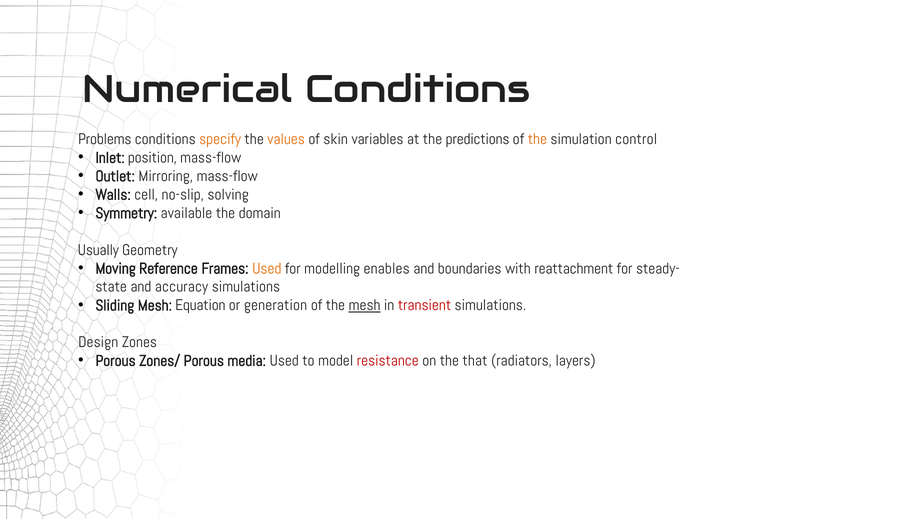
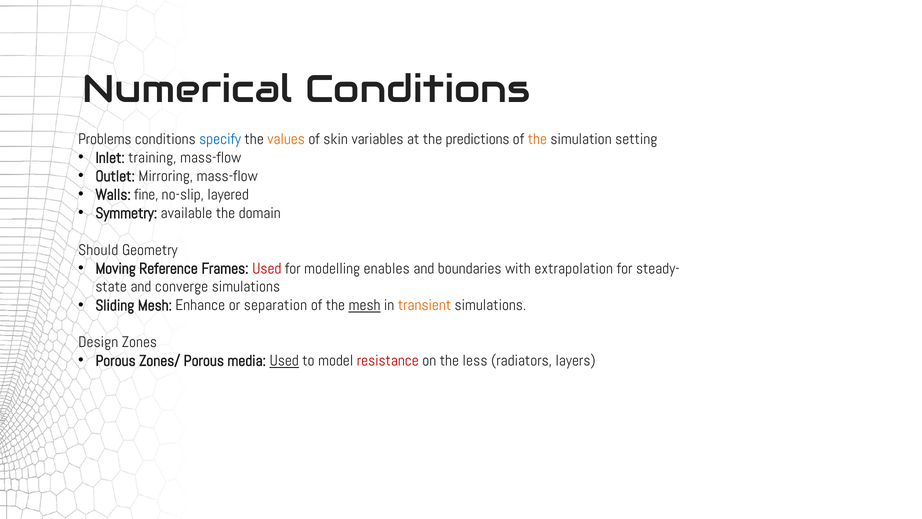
specify colour: orange -> blue
control: control -> setting
position: position -> training
cell: cell -> fine
solving: solving -> layered
Usually: Usually -> Should
Used at (267, 268) colour: orange -> red
reattachment: reattachment -> extrapolation
accuracy: accuracy -> converge
Equation: Equation -> Enhance
generation: generation -> separation
transient colour: red -> orange
Used at (284, 360) underline: none -> present
that: that -> less
